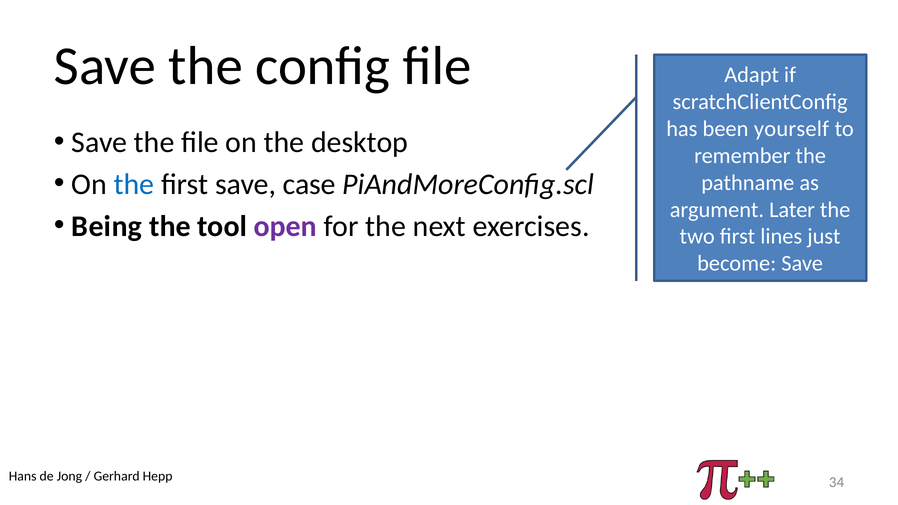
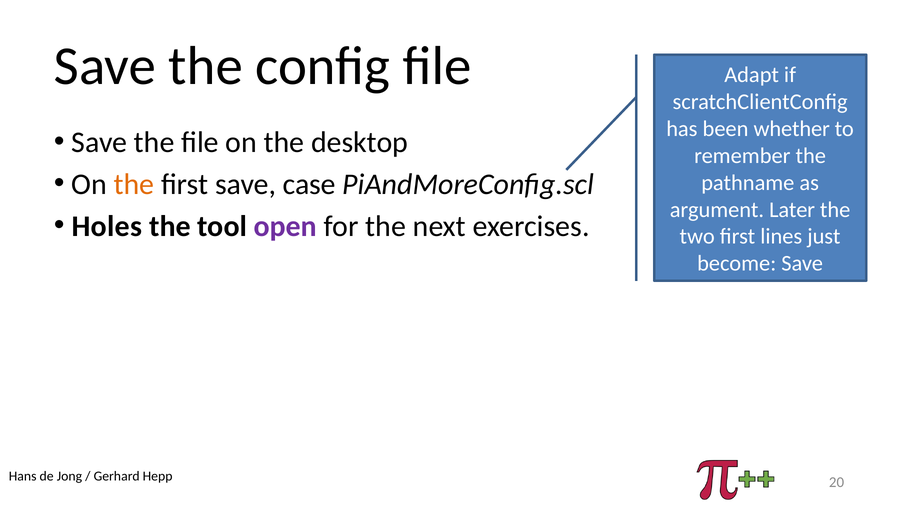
yourself: yourself -> whether
the at (134, 184) colour: blue -> orange
Being: Being -> Holes
34: 34 -> 20
